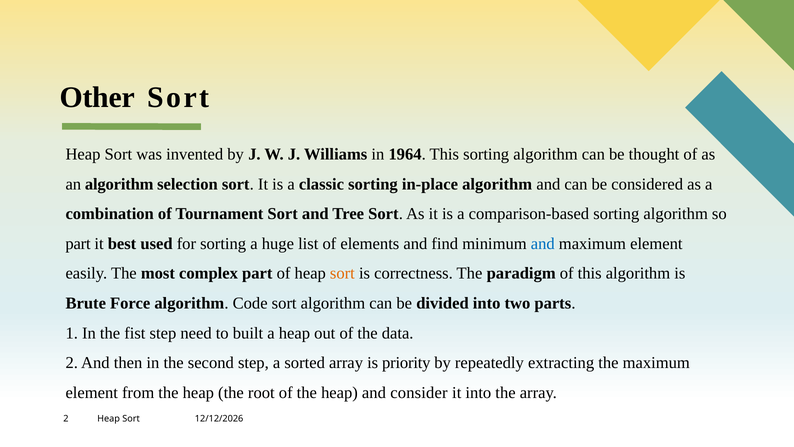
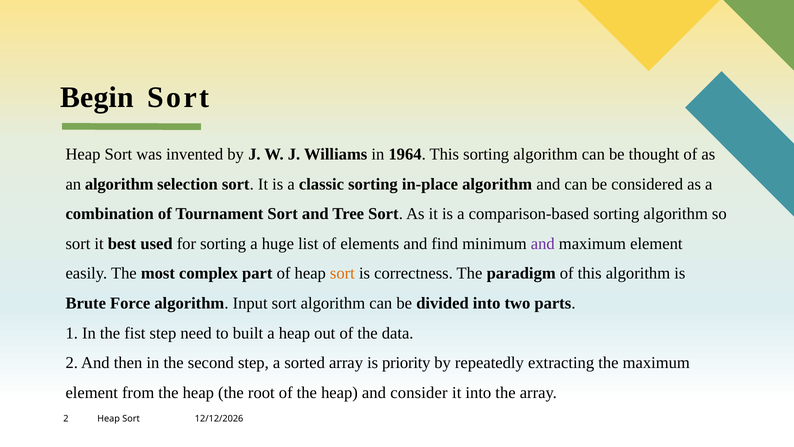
Other: Other -> Begin
part at (78, 244): part -> sort
and at (543, 244) colour: blue -> purple
Code: Code -> Input
